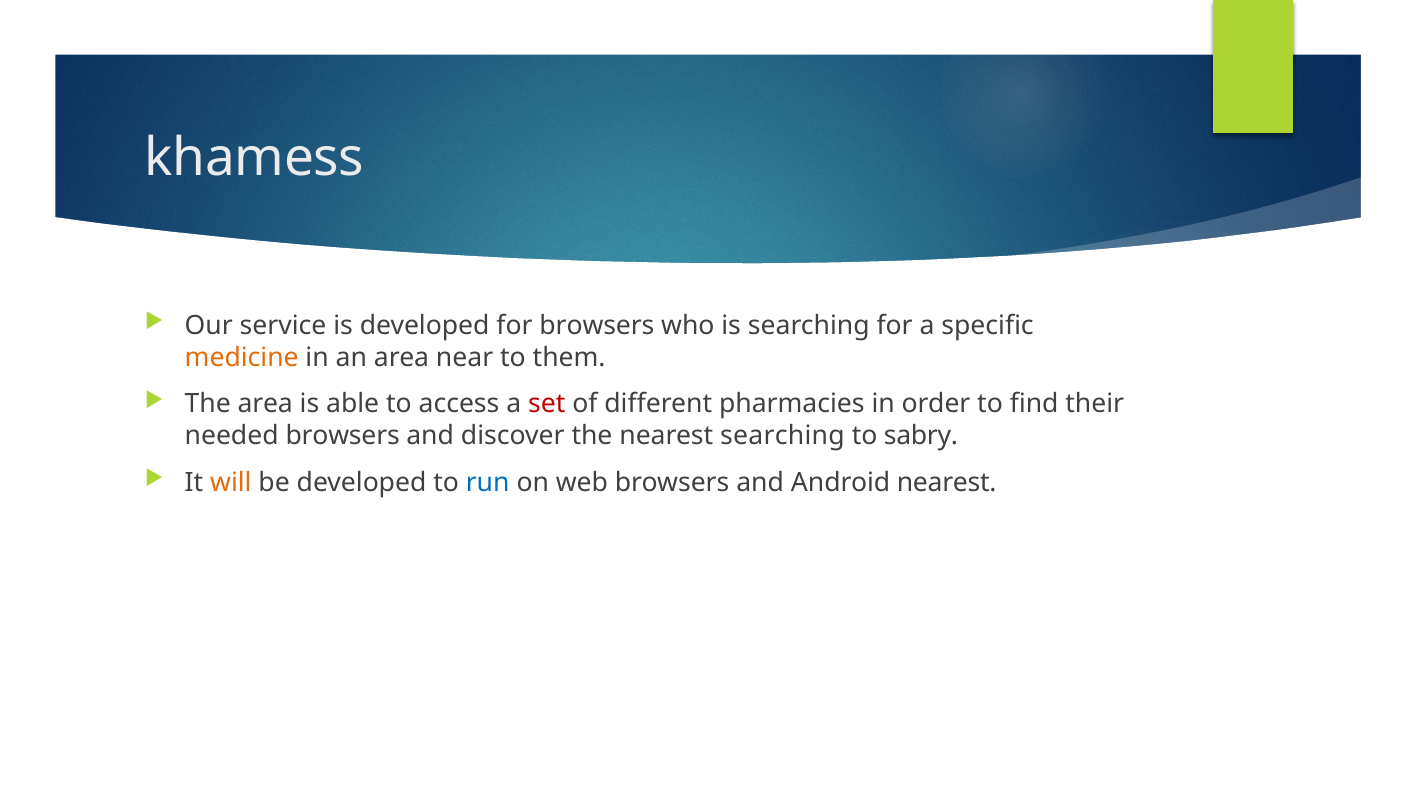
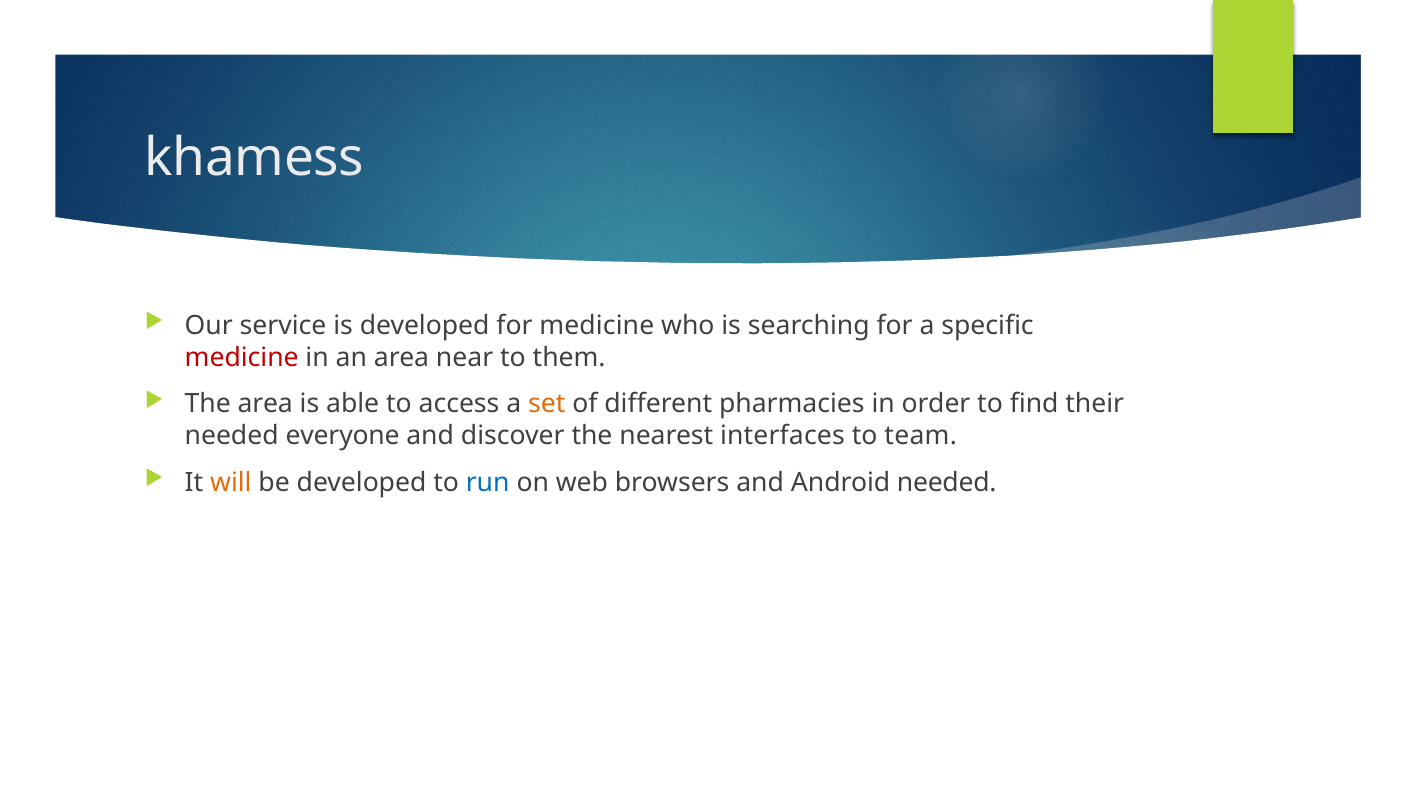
for browsers: browsers -> medicine
medicine at (242, 358) colour: orange -> red
set colour: red -> orange
needed browsers: browsers -> everyone
nearest searching: searching -> interfaces
sabry: sabry -> team
Android nearest: nearest -> needed
